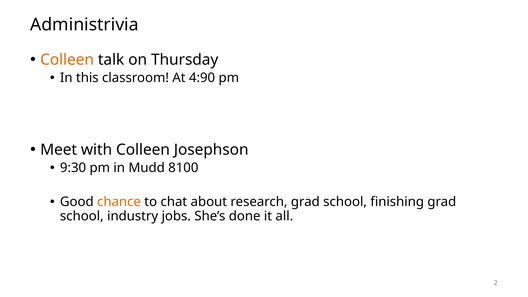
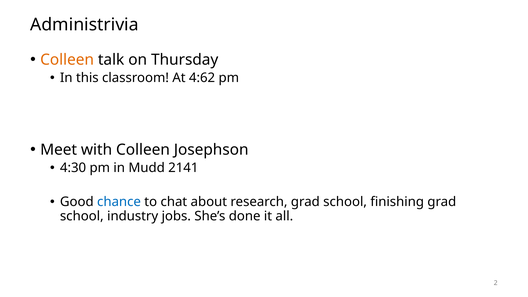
4:90: 4:90 -> 4:62
9:30: 9:30 -> 4:30
8100: 8100 -> 2141
chance colour: orange -> blue
